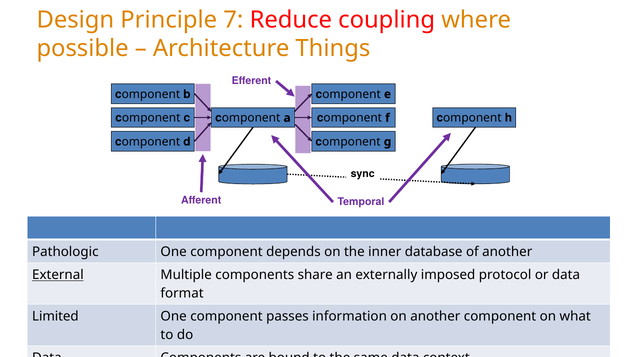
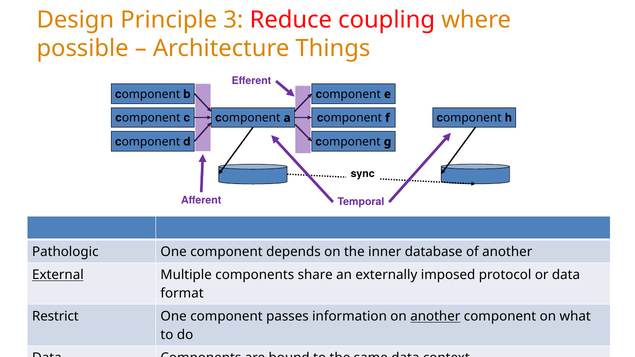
7: 7 -> 3
Limited: Limited -> Restrict
another at (435, 317) underline: none -> present
